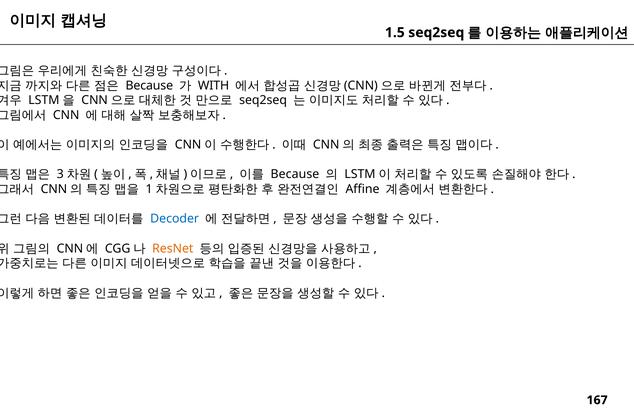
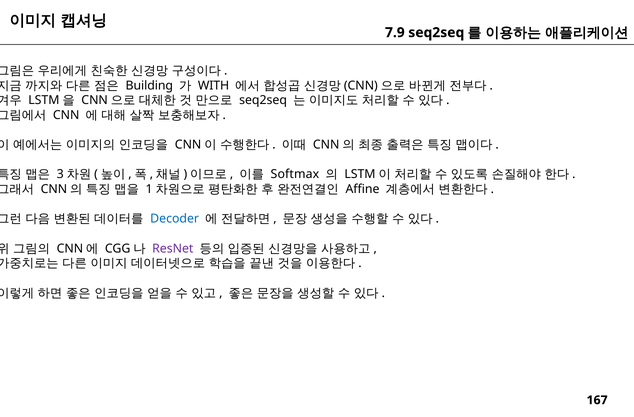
1.5: 1.5 -> 7.9
Because at (149, 85): Because -> Building
Because at (295, 174): Because -> Softmax
ResNet colour: orange -> purple
